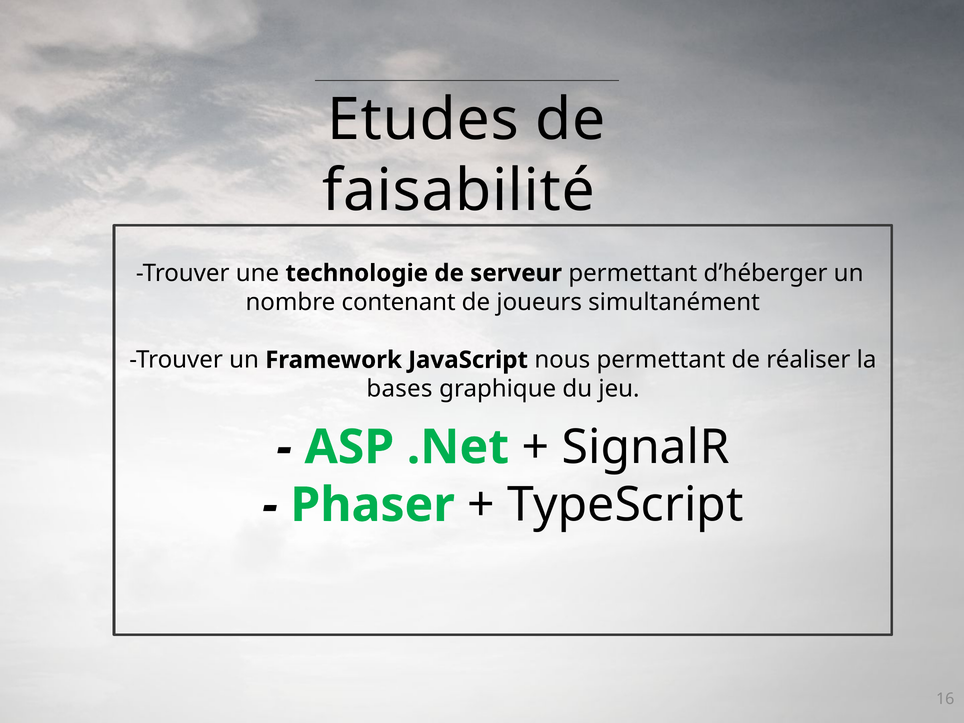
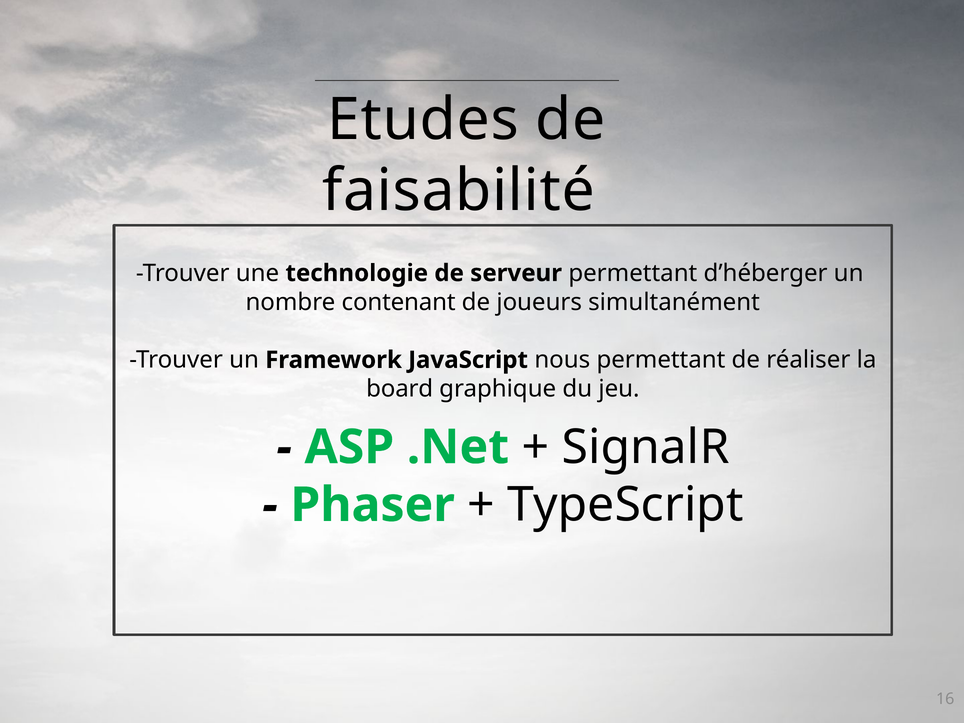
bases: bases -> board
